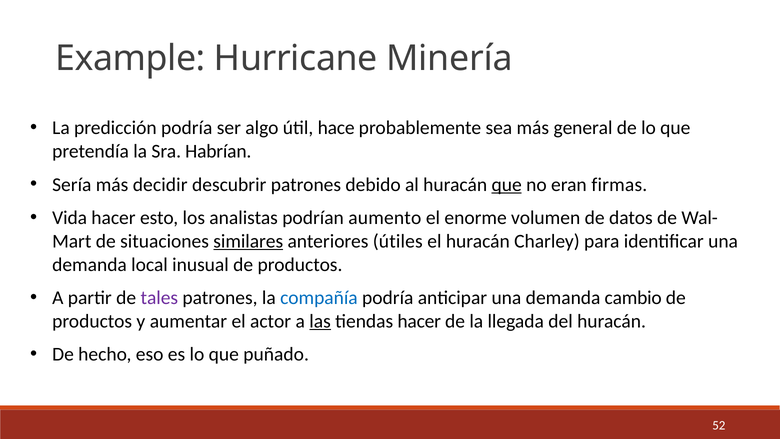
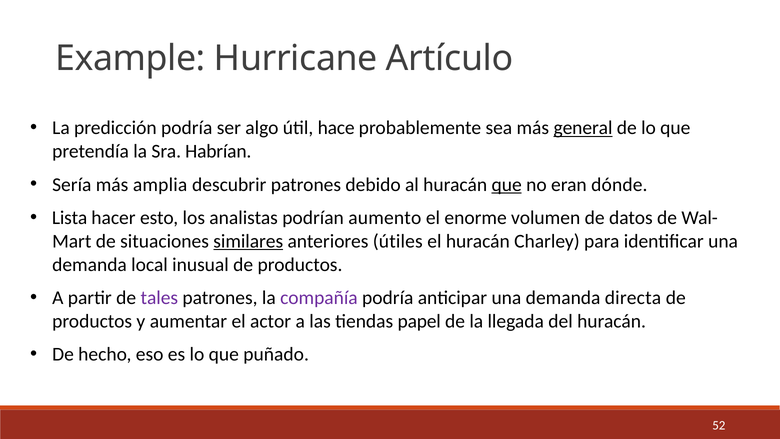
Minería: Minería -> Artículo
general underline: none -> present
decidir: decidir -> amplia
firmas: firmas -> dónde
Vida: Vida -> Lista
compañía colour: blue -> purple
cambio: cambio -> directa
las underline: present -> none
tiendas hacer: hacer -> papel
